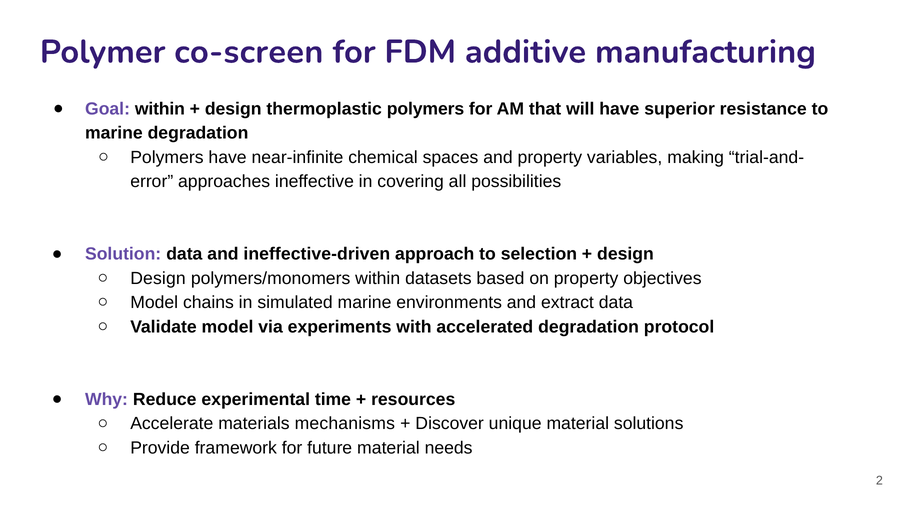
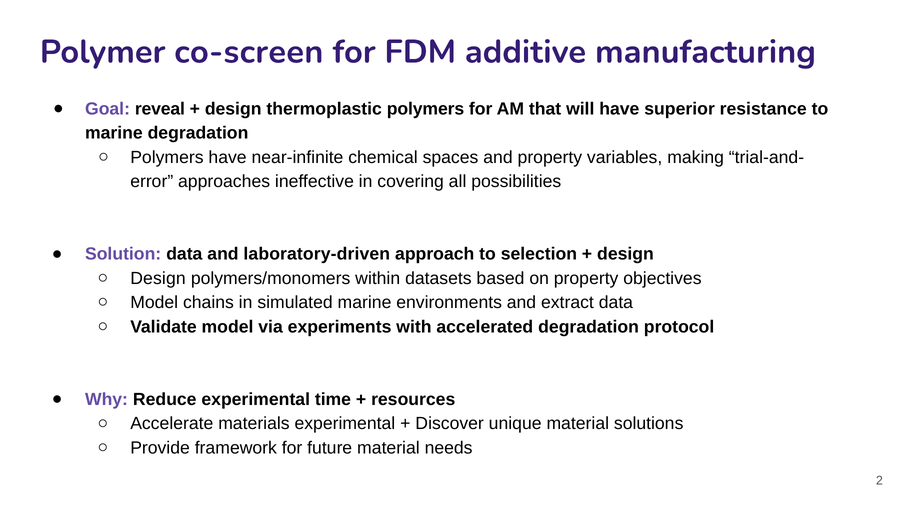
Goal within: within -> reveal
ineffective-driven: ineffective-driven -> laboratory-driven
materials mechanisms: mechanisms -> experimental
